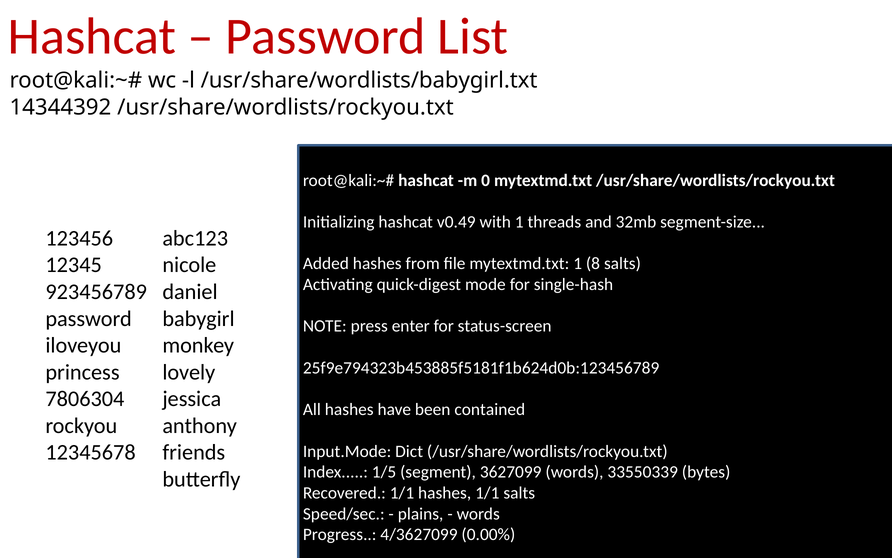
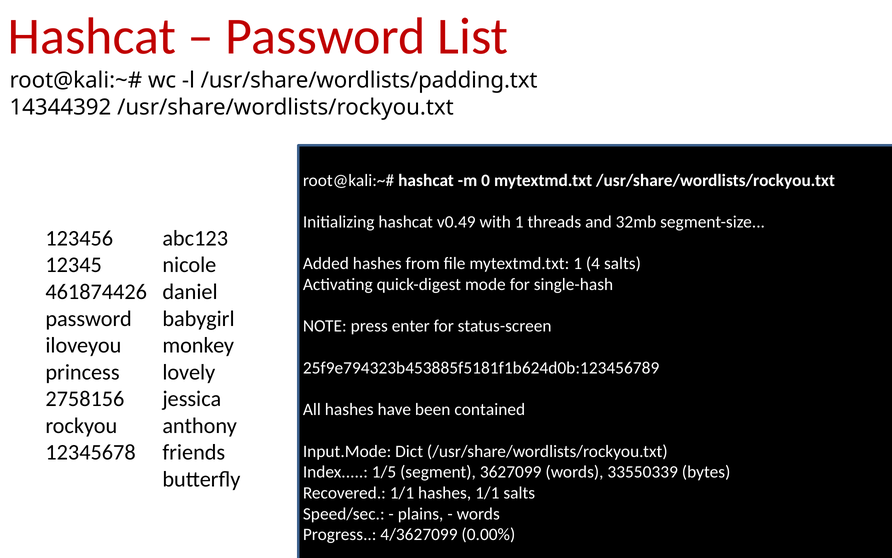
/usr/share/wordlists/babygirl.txt: /usr/share/wordlists/babygirl.txt -> /usr/share/wordlists/padding.txt
8: 8 -> 4
923456789: 923456789 -> 461874426
7806304: 7806304 -> 2758156
